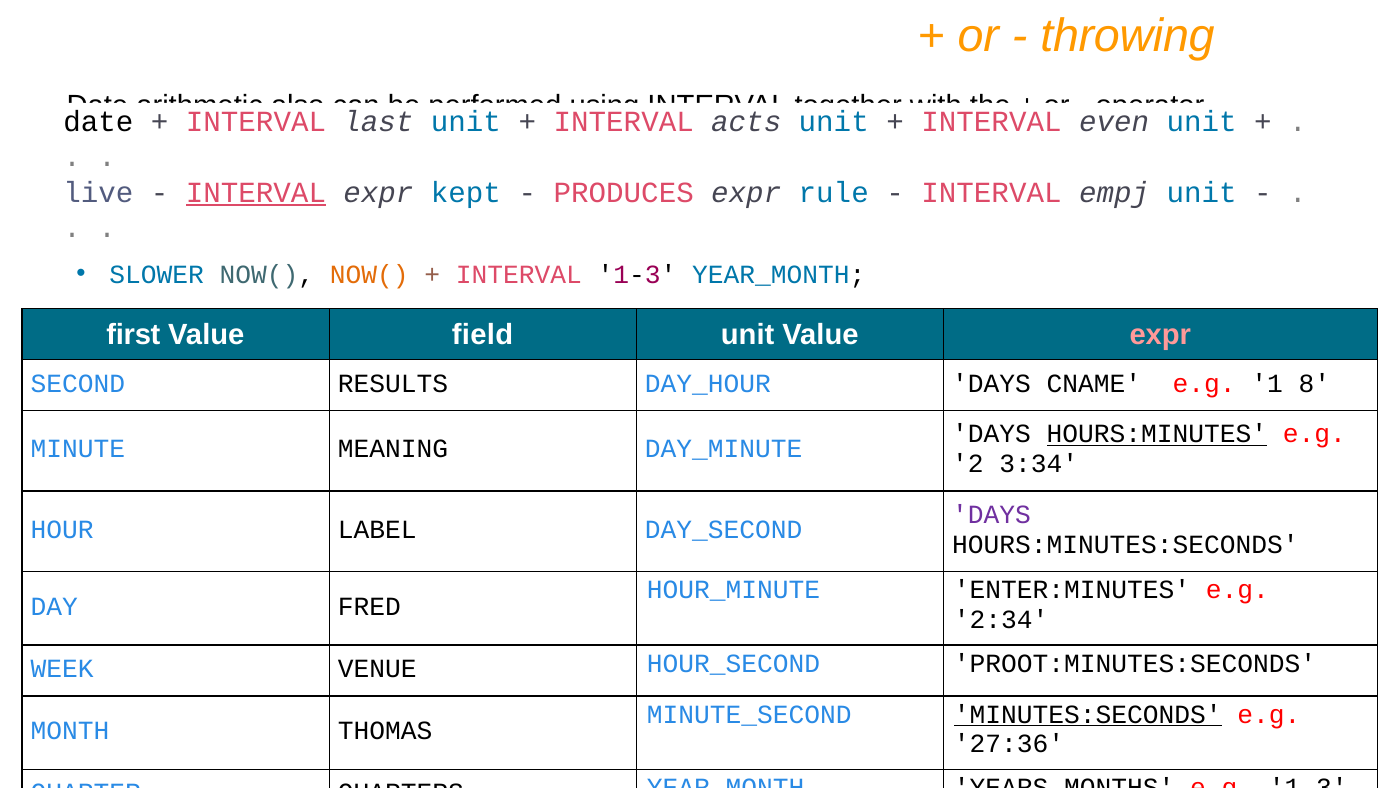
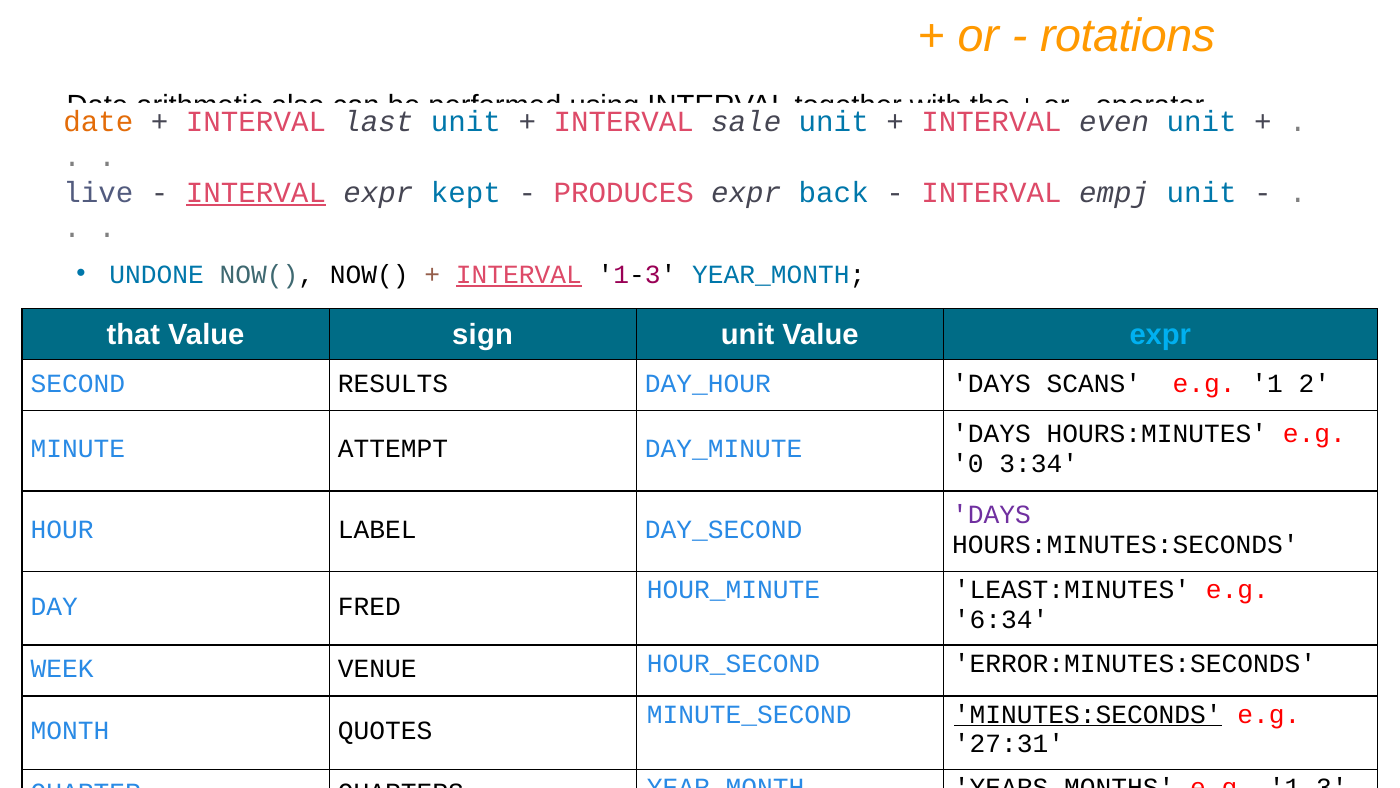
throwing: throwing -> rotations
date at (98, 122) colour: black -> orange
acts: acts -> sale
rule: rule -> back
SLOWER: SLOWER -> UNDONE
NOW( at (369, 275) colour: orange -> black
INTERVAL at (519, 275) underline: none -> present
first: first -> that
field: field -> sign
expr at (1160, 335) colour: pink -> light blue
CNAME: CNAME -> SCANS
8: 8 -> 2
HOURS:MINUTES underline: present -> none
MEANING: MEANING -> ATTEMPT
2: 2 -> 0
ENTER:MINUTES: ENTER:MINUTES -> LEAST:MINUTES
2:34: 2:34 -> 6:34
PROOT:MINUTES:SECONDS: PROOT:MINUTES:SECONDS -> ERROR:MINUTES:SECONDS
THOMAS: THOMAS -> QUOTES
27:36: 27:36 -> 27:31
